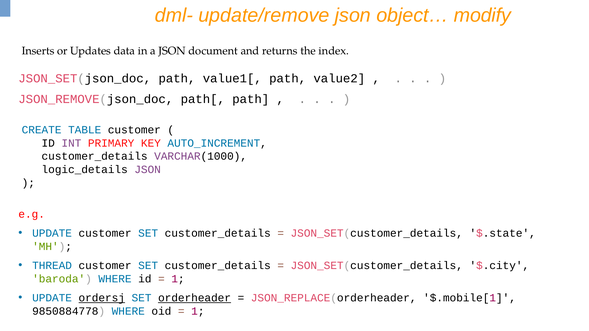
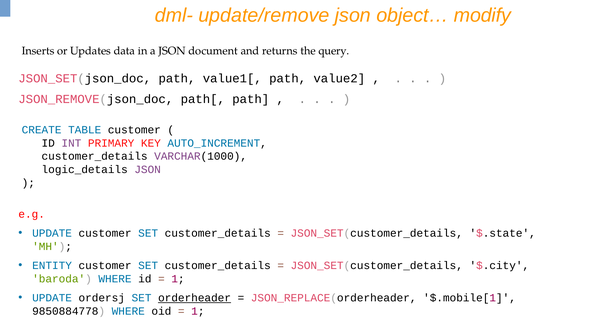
index: index -> query
THREAD: THREAD -> ENTITY
ordersj underline: present -> none
